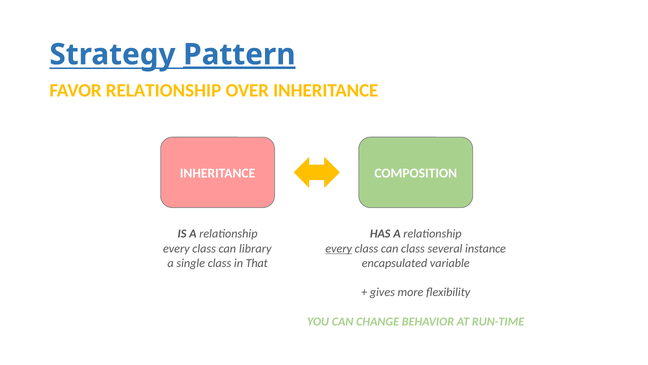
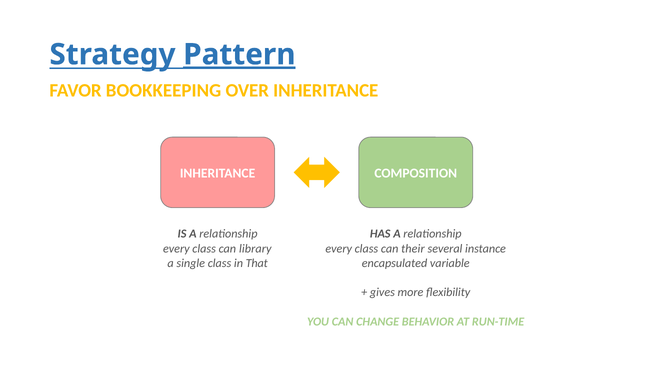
FAVOR RELATIONSHIP: RELATIONSHIP -> BOOKKEEPING
every at (339, 248) underline: present -> none
can class: class -> their
